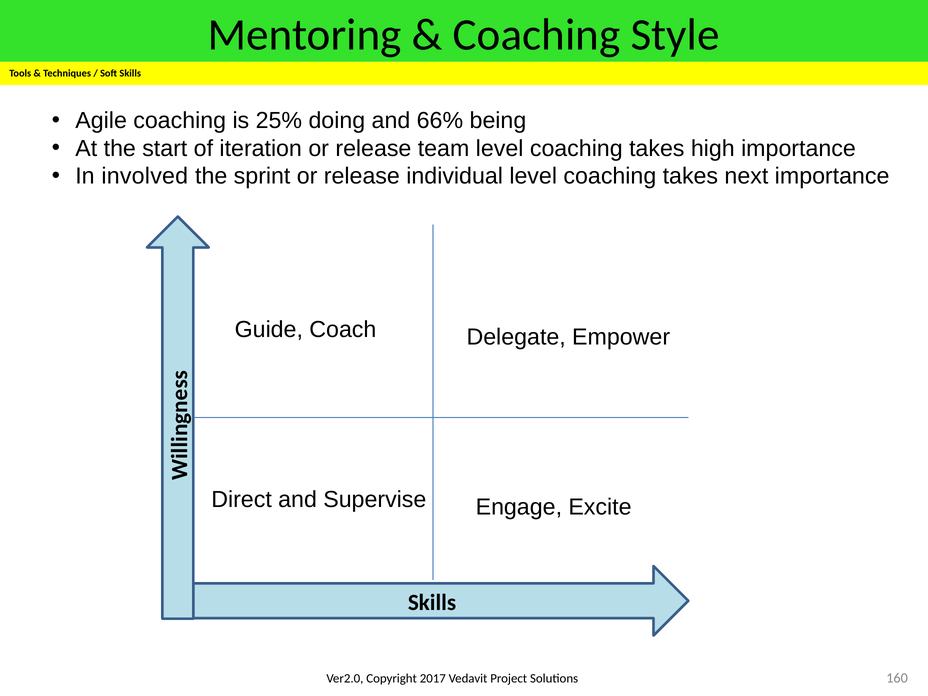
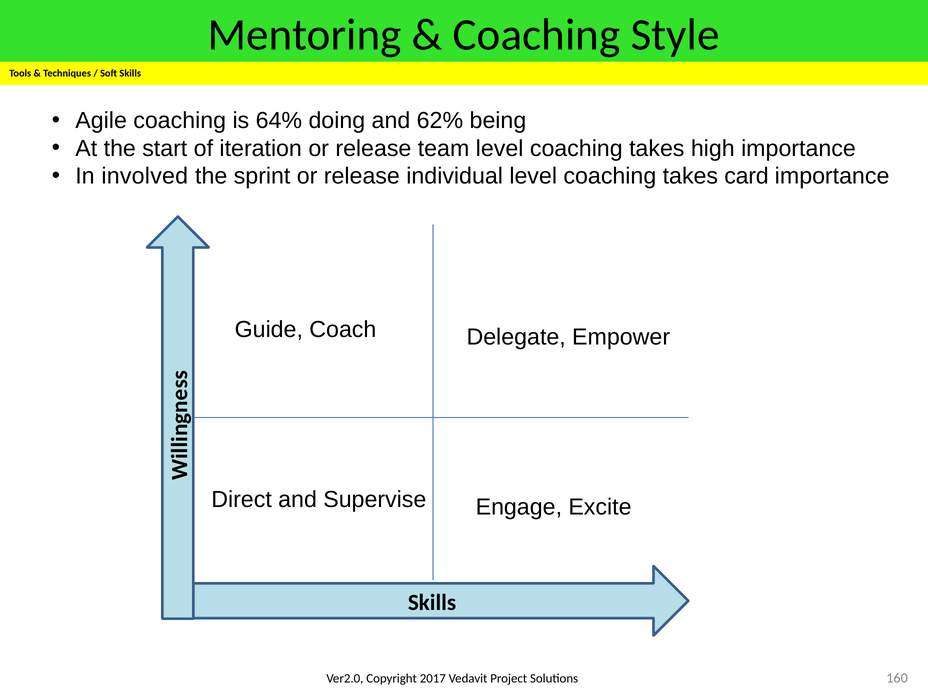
25%: 25% -> 64%
66%: 66% -> 62%
next: next -> card
